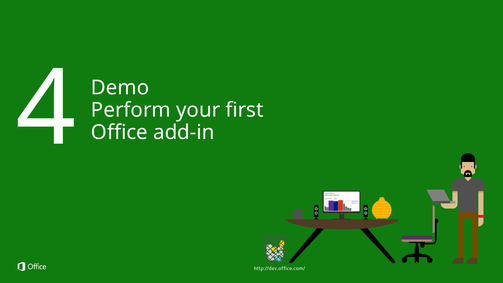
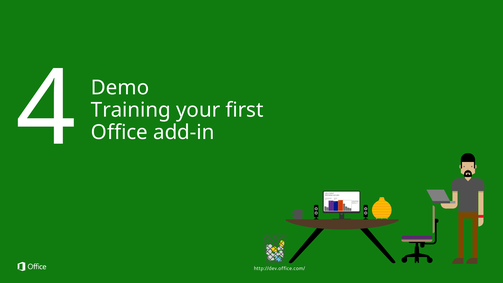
Perform: Perform -> Training
